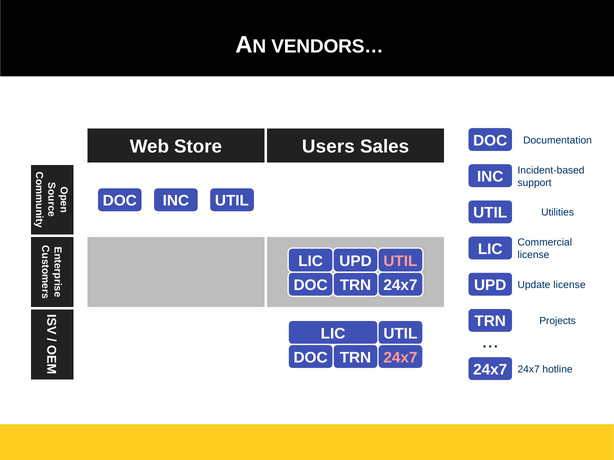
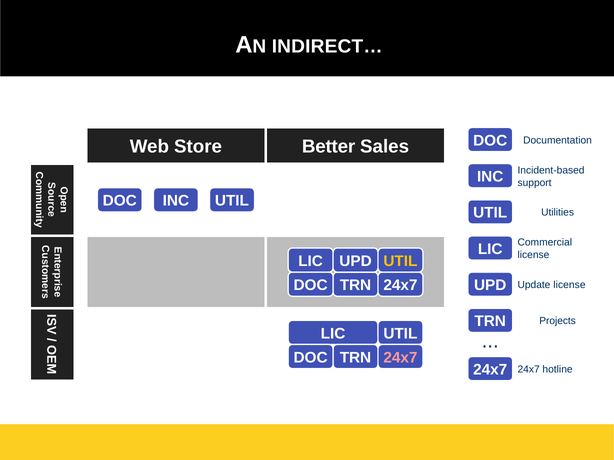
VENDORS…: VENDORS… -> INDIRECT…
Users: Users -> Better
UTIL at (400, 261) colour: pink -> yellow
